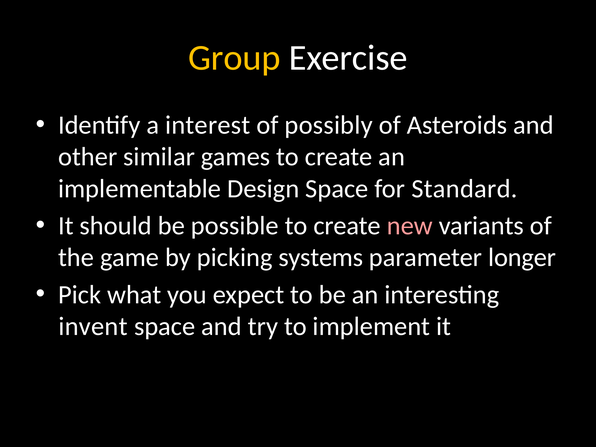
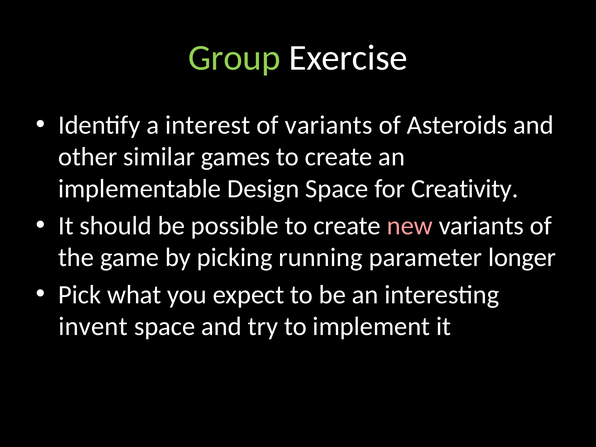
Group colour: yellow -> light green
of possibly: possibly -> variants
Standard: Standard -> Creativity
systems: systems -> running
